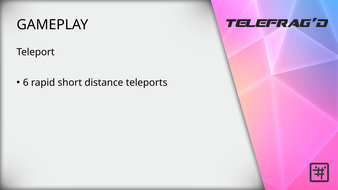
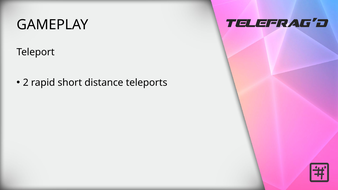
6: 6 -> 2
